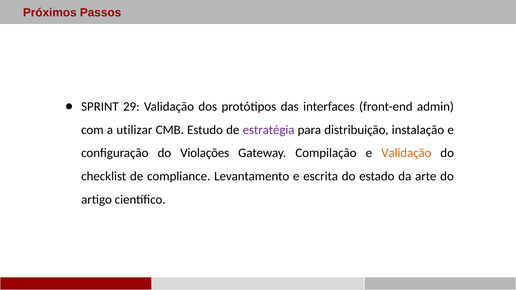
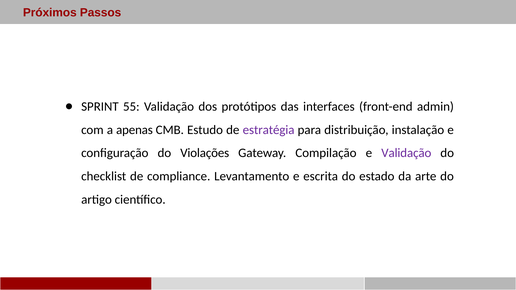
29: 29 -> 55
utilizar: utilizar -> apenas
Validação at (406, 153) colour: orange -> purple
